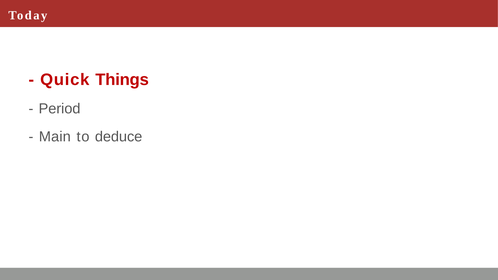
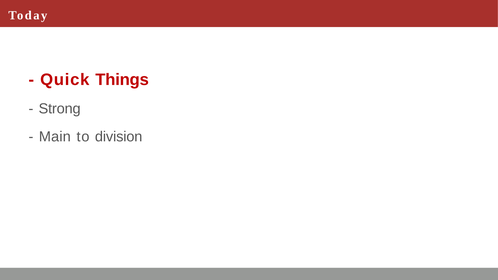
Period: Period -> Strong
deduce: deduce -> division
